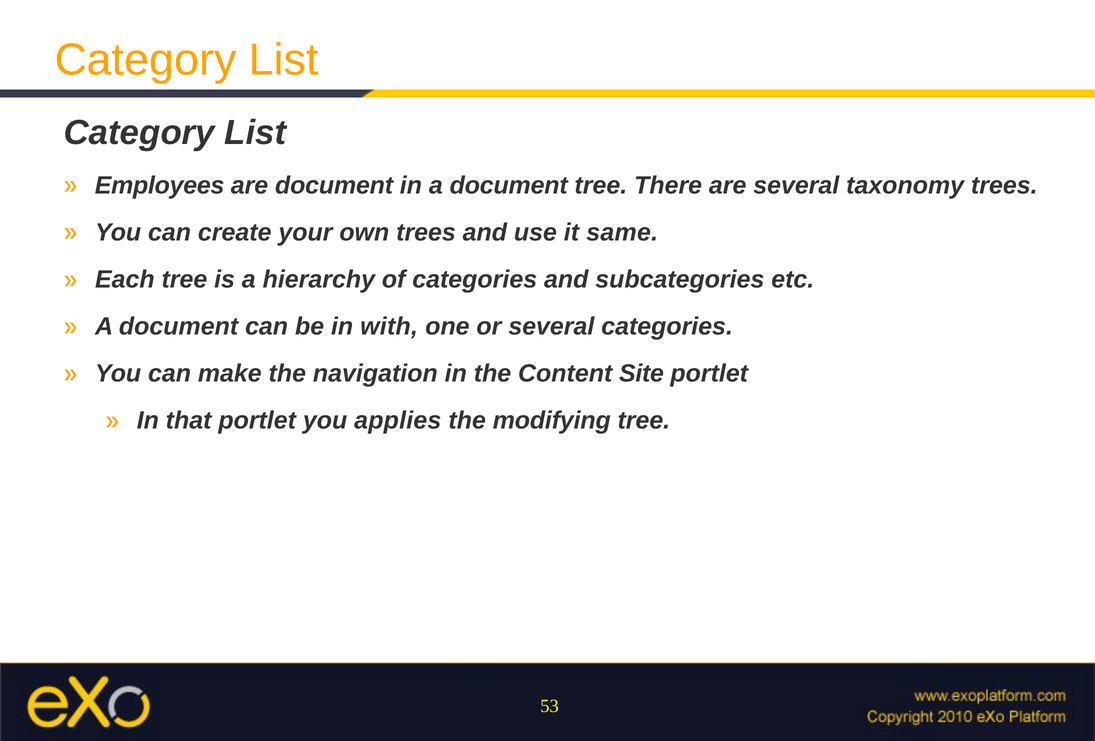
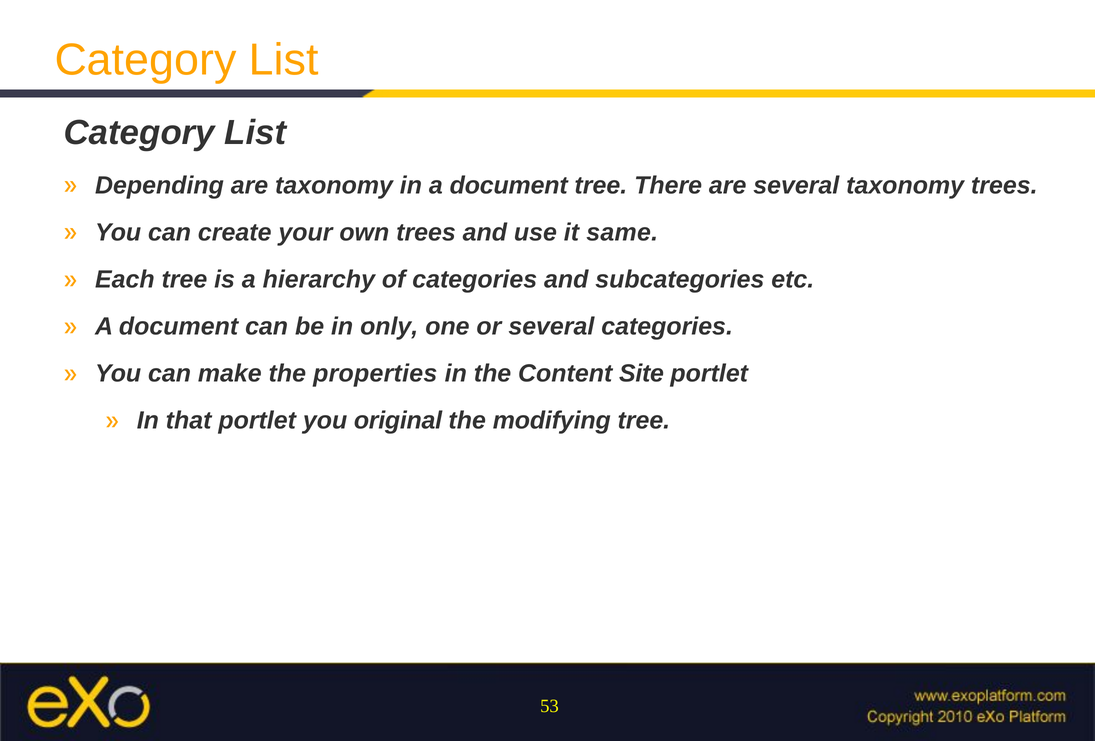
Employees: Employees -> Depending
are document: document -> taxonomy
with: with -> only
navigation: navigation -> properties
applies: applies -> original
